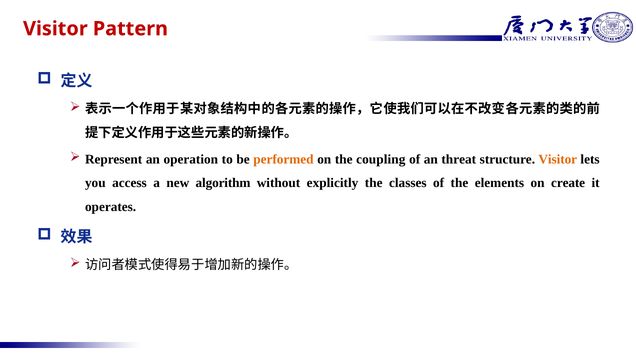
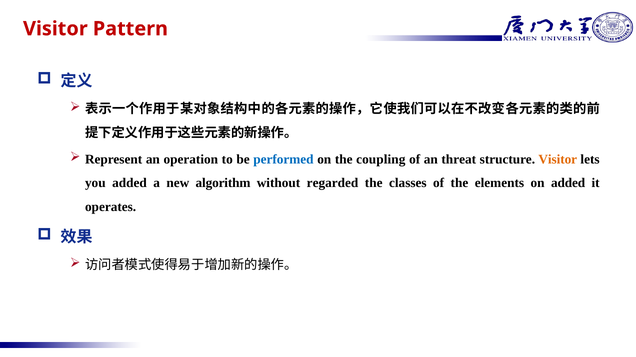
performed colour: orange -> blue
you access: access -> added
explicitly: explicitly -> regarded
on create: create -> added
